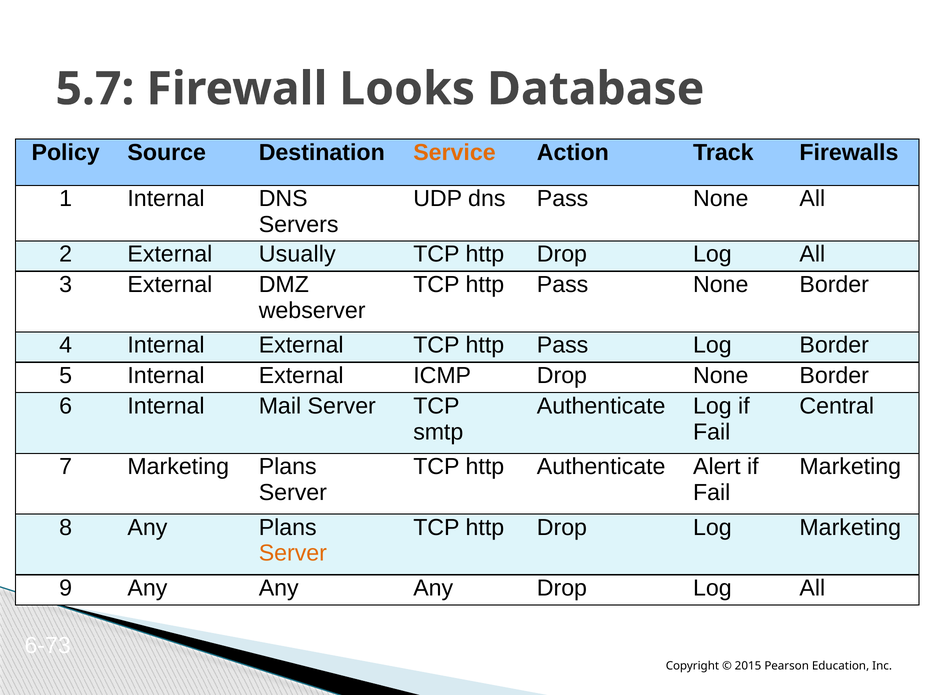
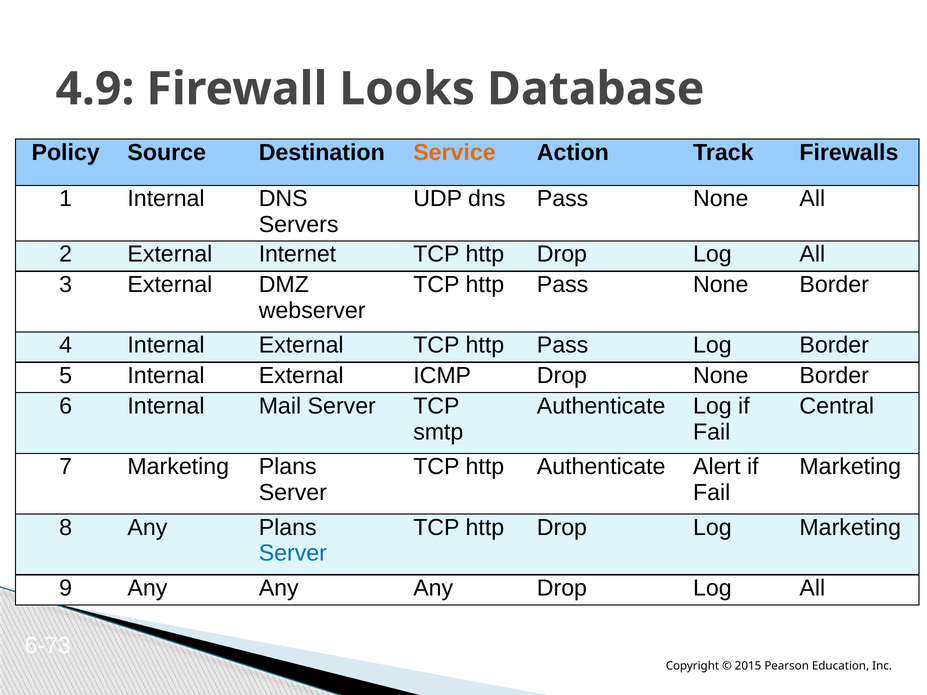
5.7: 5.7 -> 4.9
Usually: Usually -> Internet
Server at (293, 554) colour: orange -> blue
